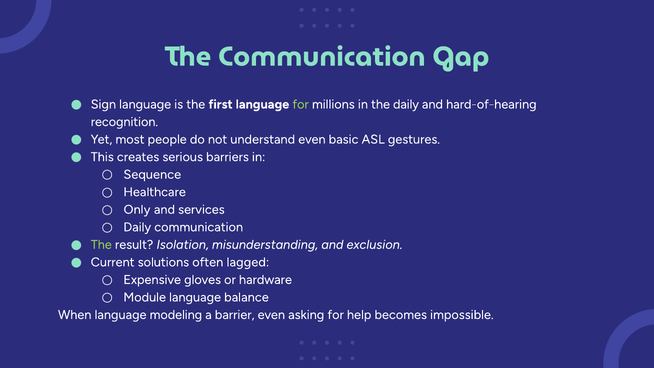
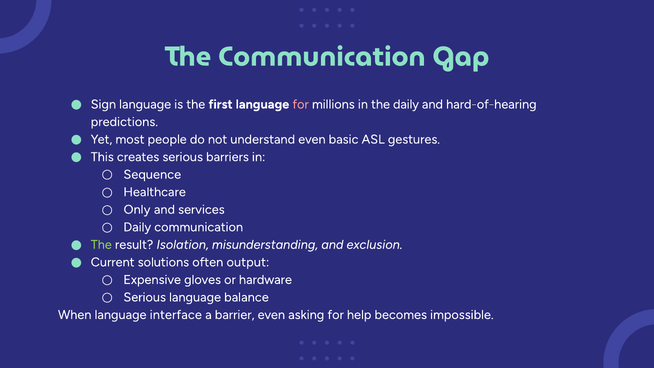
for at (301, 104) colour: light green -> pink
recognition: recognition -> predictions
lagged: lagged -> output
Module at (145, 297): Module -> Serious
modeling: modeling -> interface
